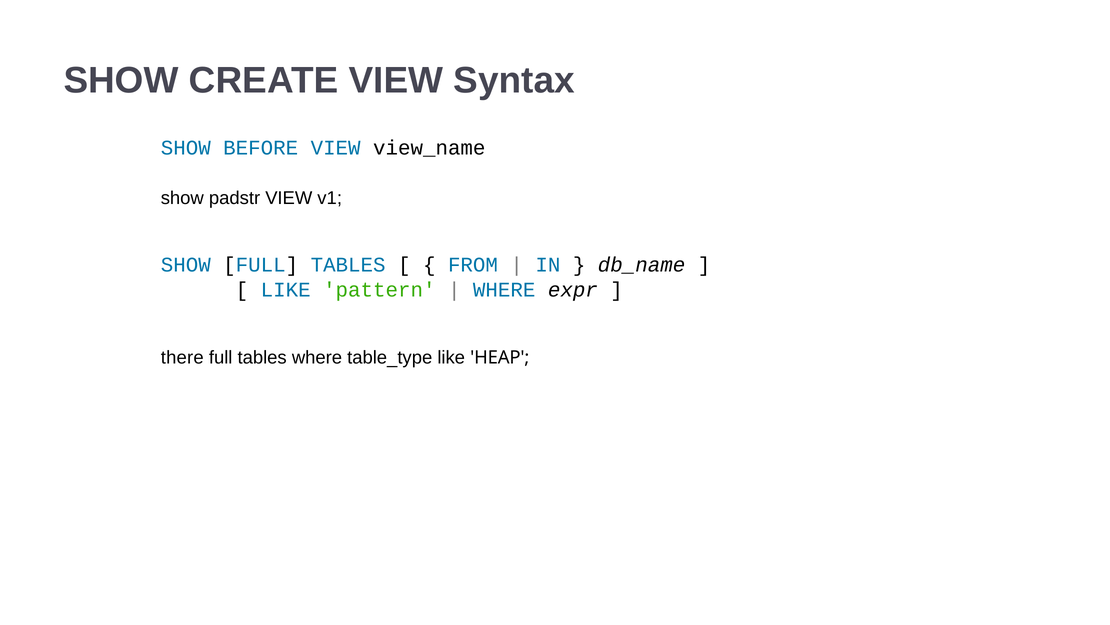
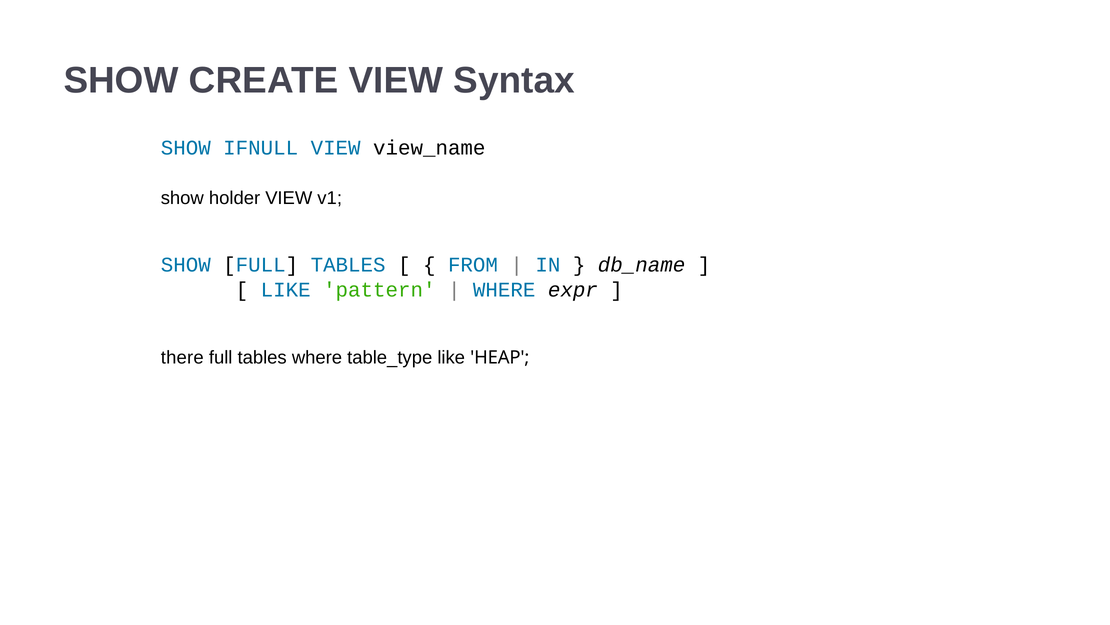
BEFORE: BEFORE -> IFNULL
padstr: padstr -> holder
